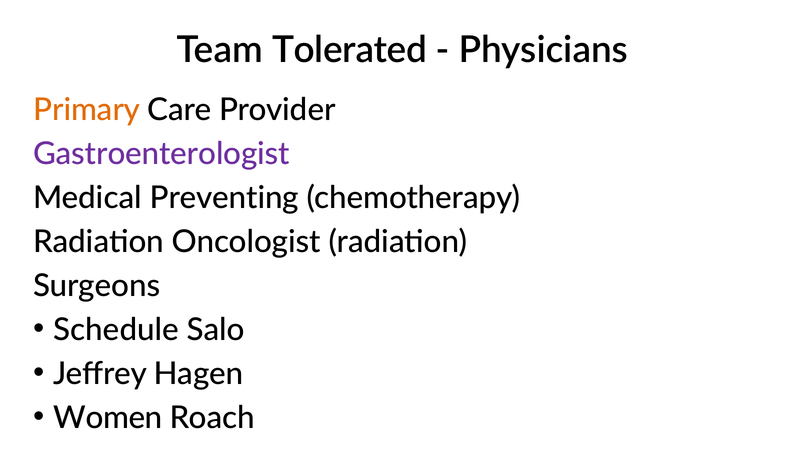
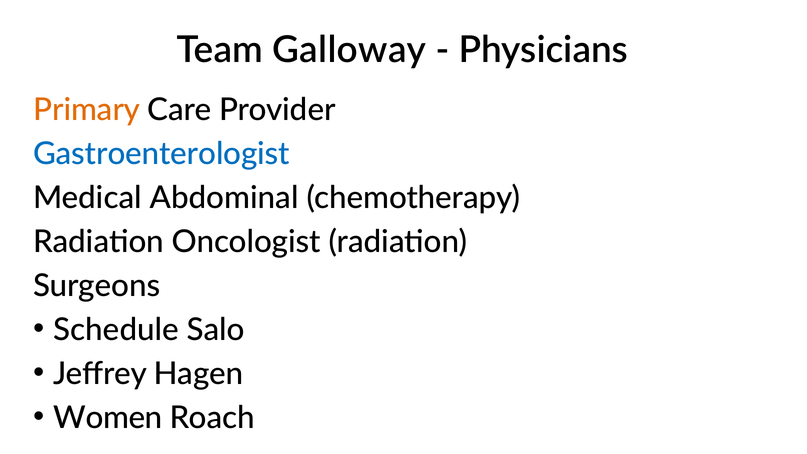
Tolerated: Tolerated -> Galloway
Gastroenterologist colour: purple -> blue
Preventing: Preventing -> Abdominal
